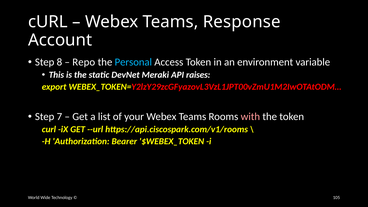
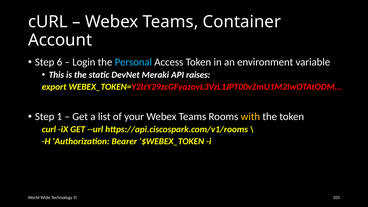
Response: Response -> Container
8: 8 -> 6
Repo: Repo -> Login
7: 7 -> 1
with colour: pink -> yellow
